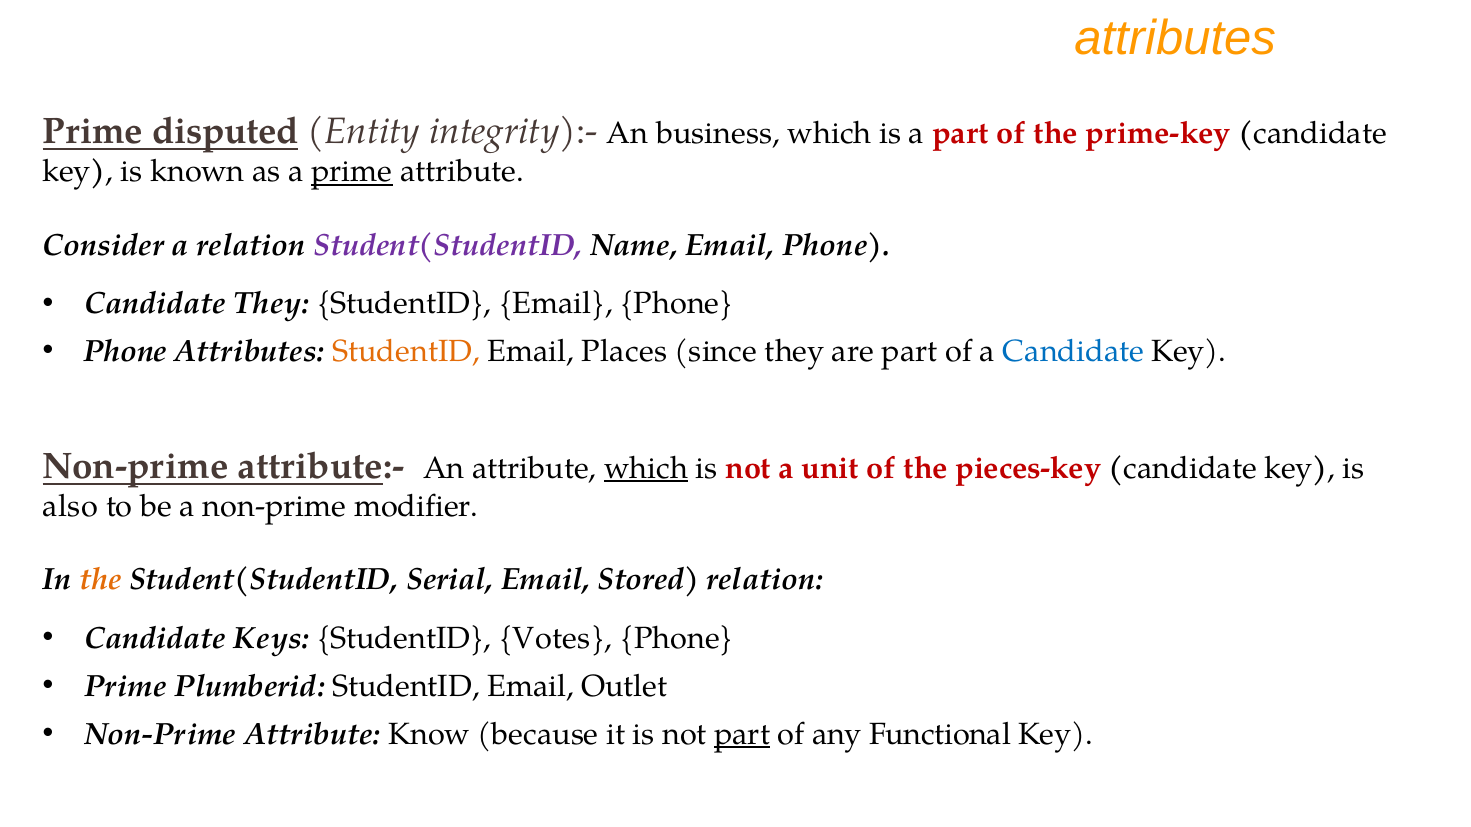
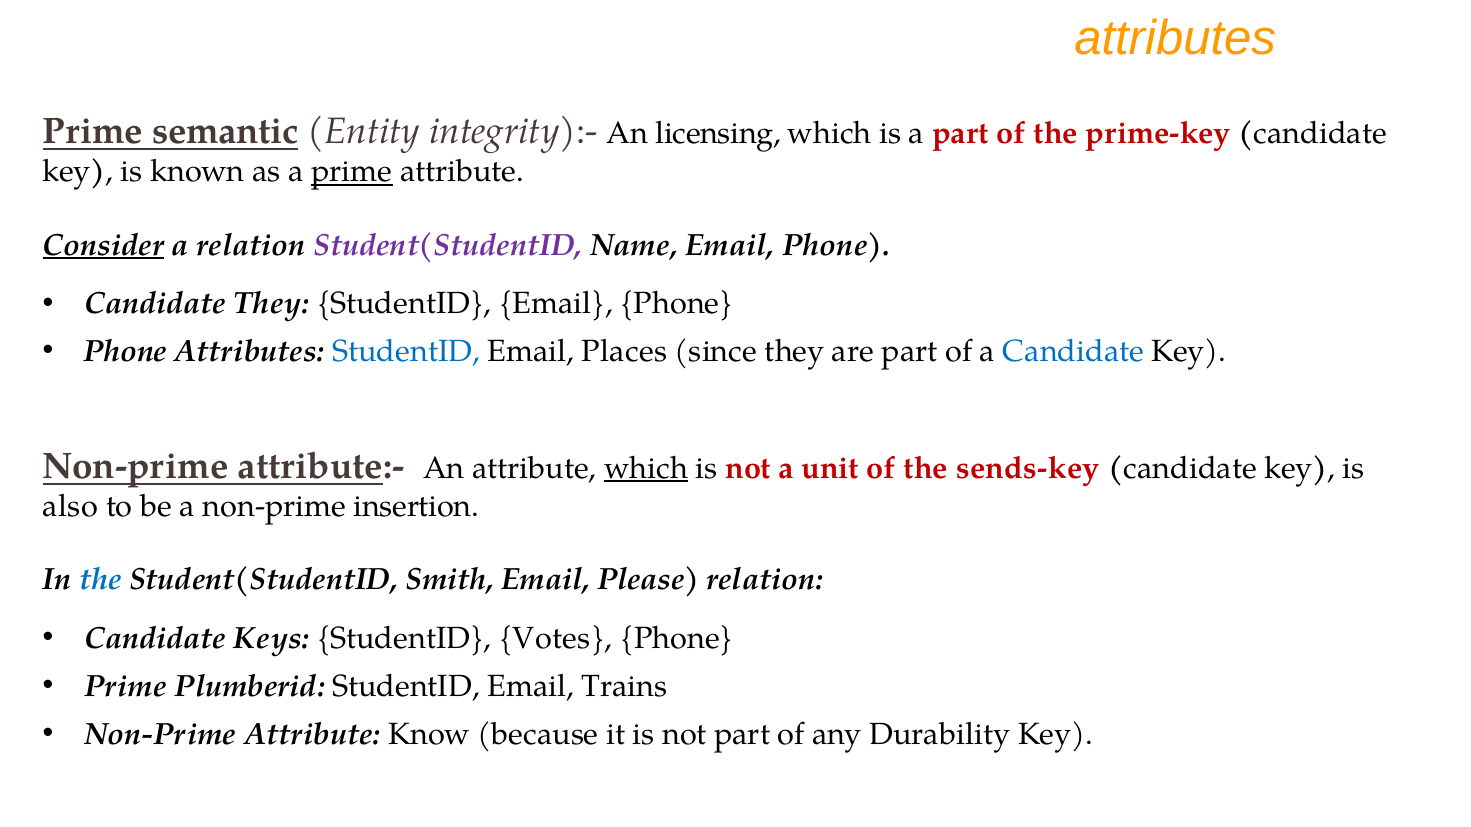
disputed: disputed -> semantic
business: business -> licensing
Consider underline: none -> present
StudentID at (406, 352) colour: orange -> blue
pieces-key: pieces-key -> sends-key
modifier: modifier -> insertion
the at (100, 580) colour: orange -> blue
Serial: Serial -> Smith
Stored: Stored -> Please
Outlet: Outlet -> Trains
part at (742, 734) underline: present -> none
Functional: Functional -> Durability
